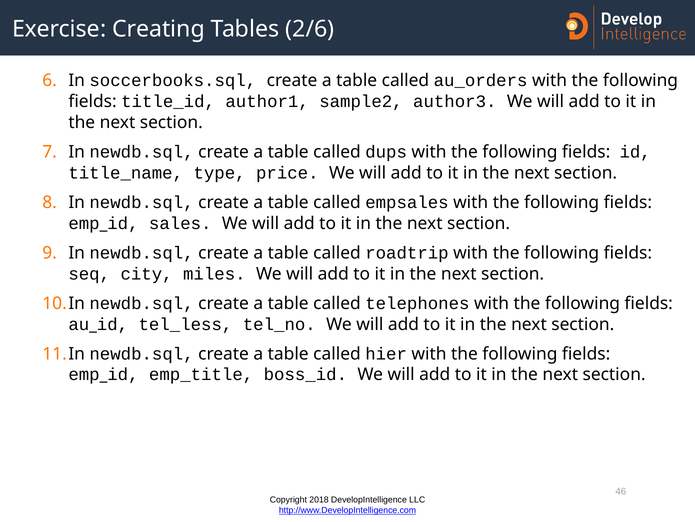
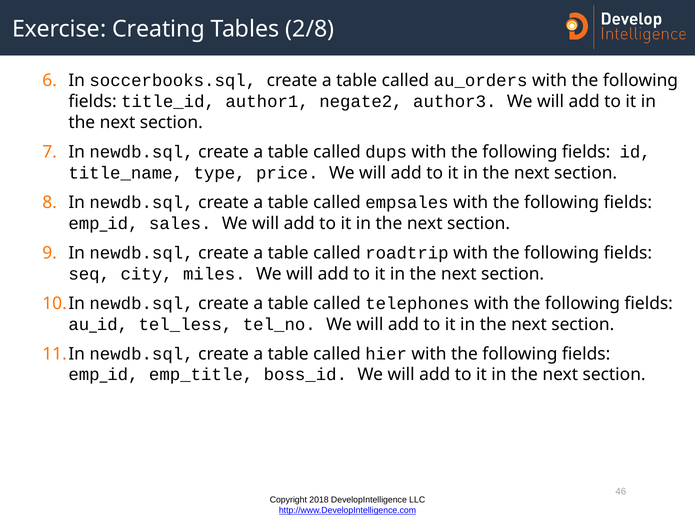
2/6: 2/6 -> 2/8
sample2: sample2 -> negate2
